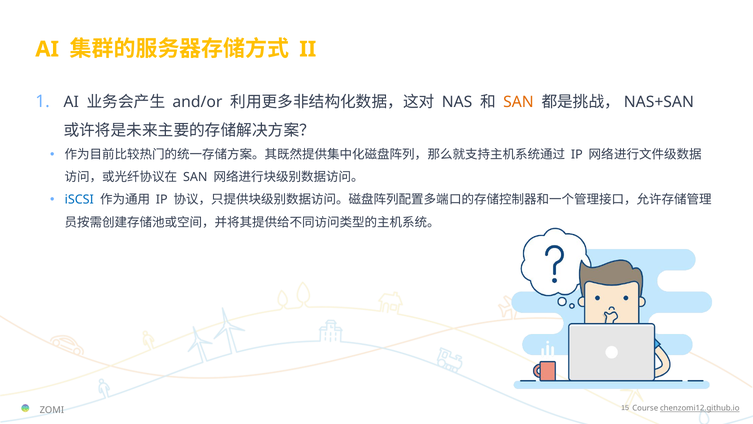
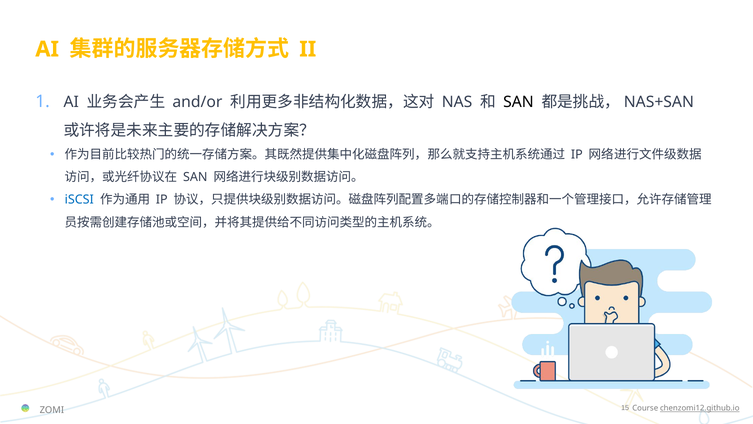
SAN at (518, 102) colour: orange -> black
